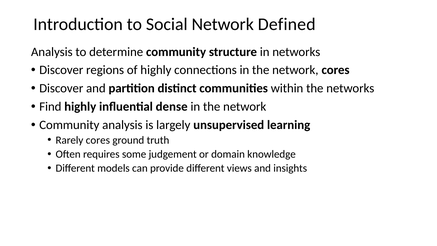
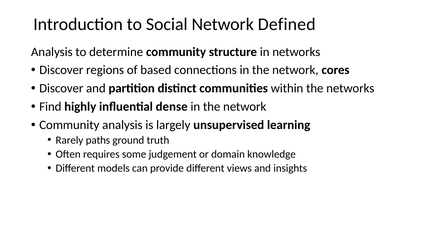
of highly: highly -> based
Rarely cores: cores -> paths
